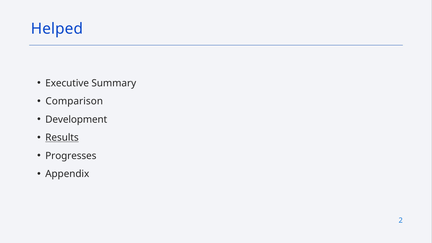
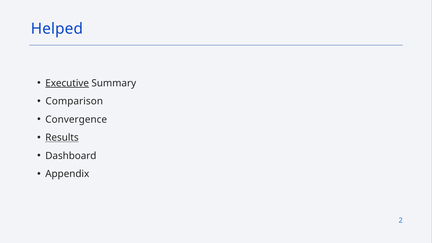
Executive underline: none -> present
Development: Development -> Convergence
Progresses: Progresses -> Dashboard
